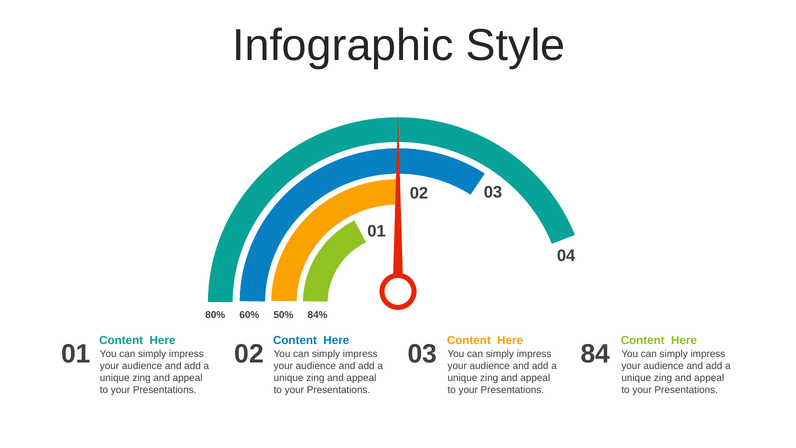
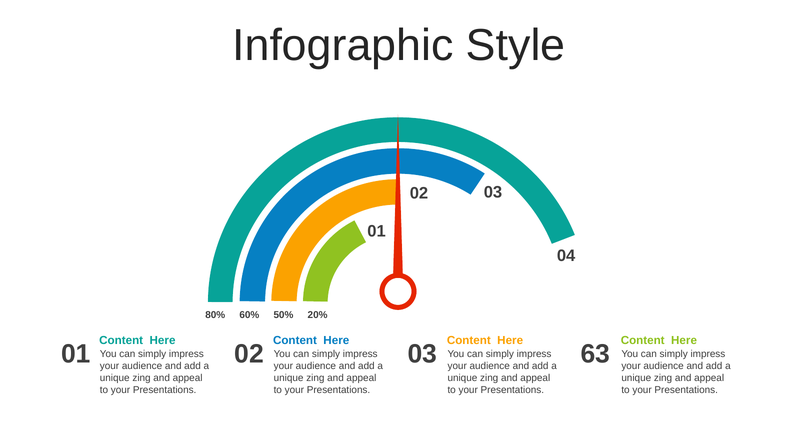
84%: 84% -> 20%
84: 84 -> 63
